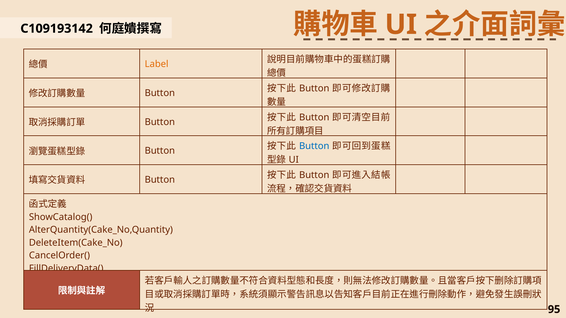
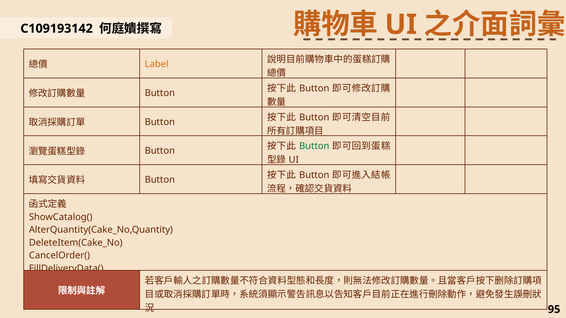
Button at (314, 146) colour: blue -> green
